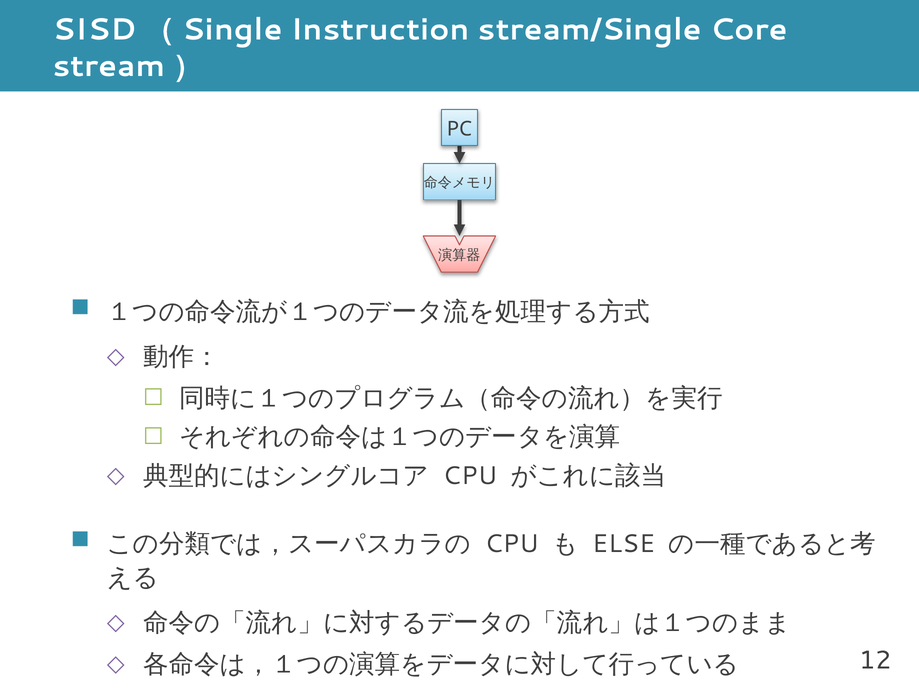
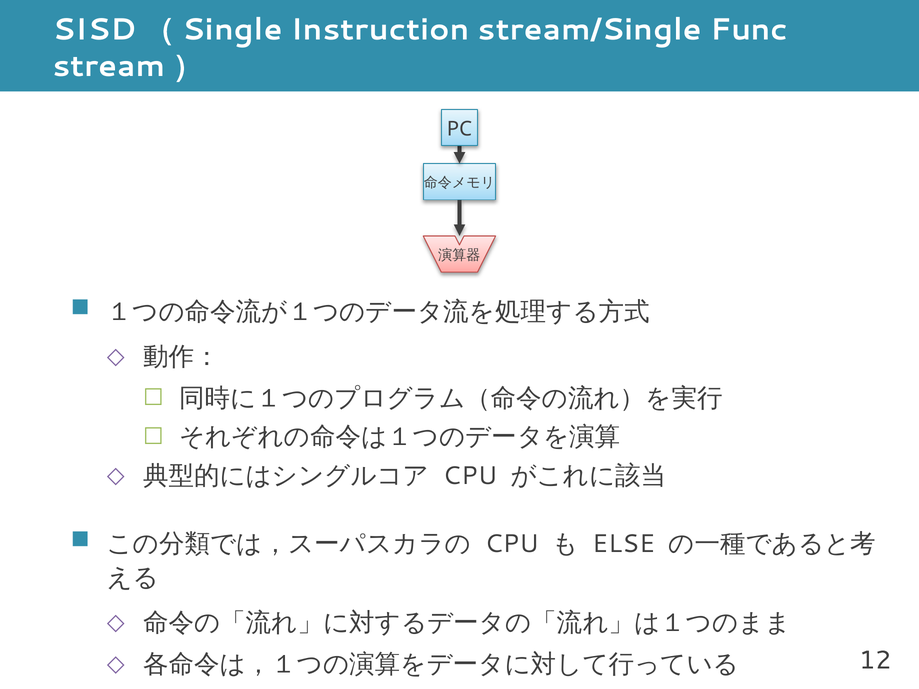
Core: Core -> Func
